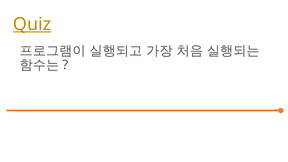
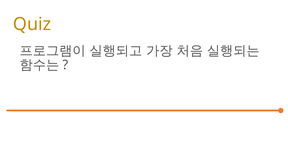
Quiz underline: present -> none
